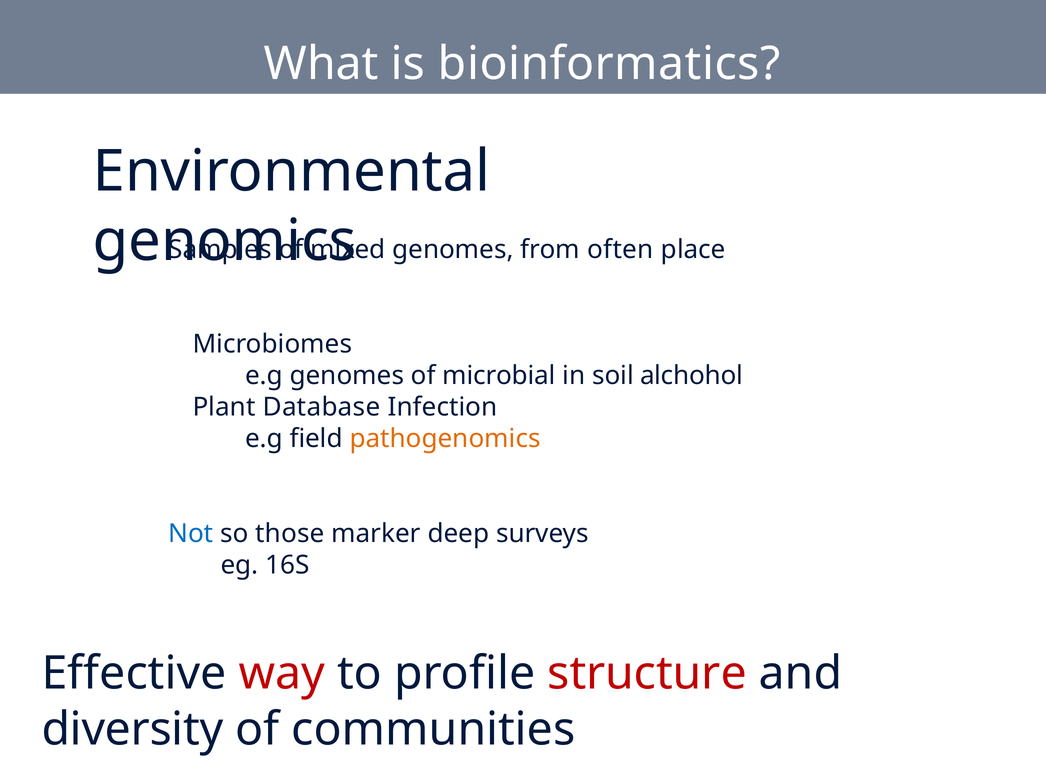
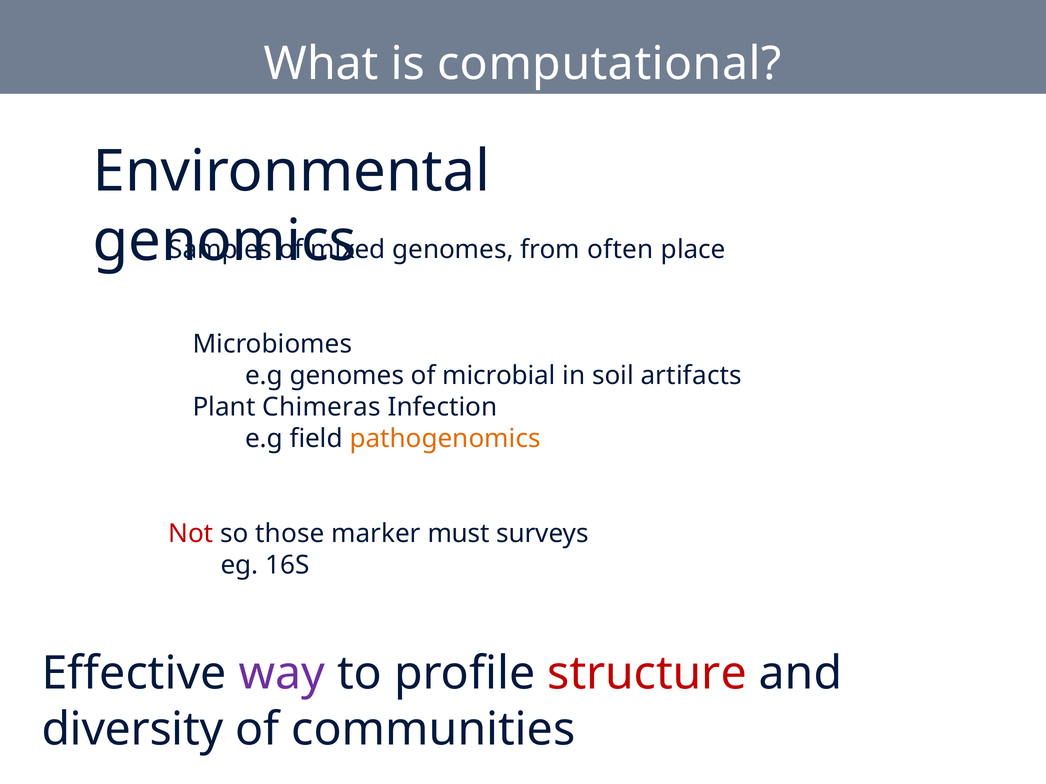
bioinformatics: bioinformatics -> computational
alchohol: alchohol -> artifacts
Database: Database -> Chimeras
Not colour: blue -> red
deep: deep -> must
way colour: red -> purple
